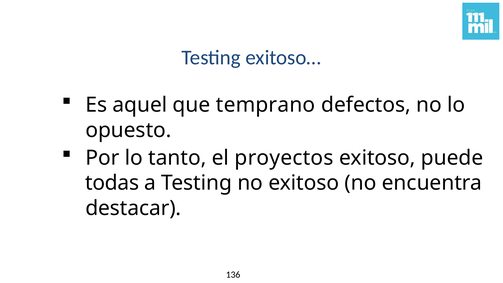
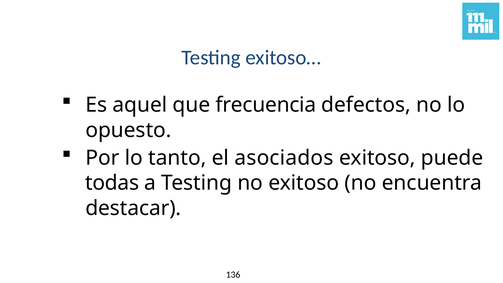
temprano: temprano -> frecuencia
proyectos: proyectos -> asociados
